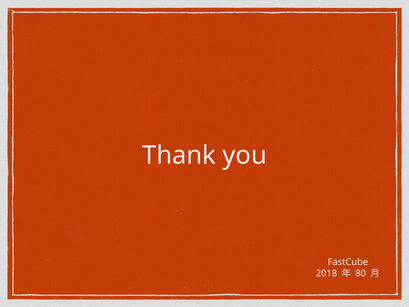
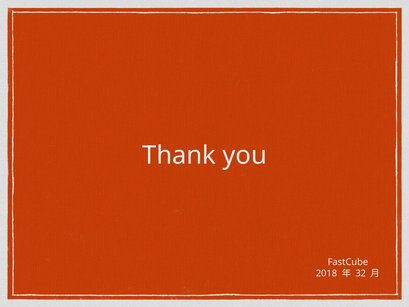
80: 80 -> 32
